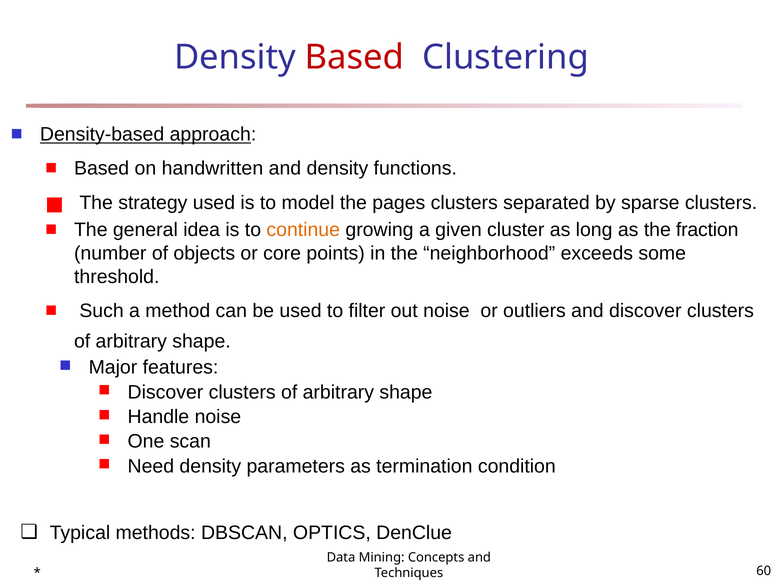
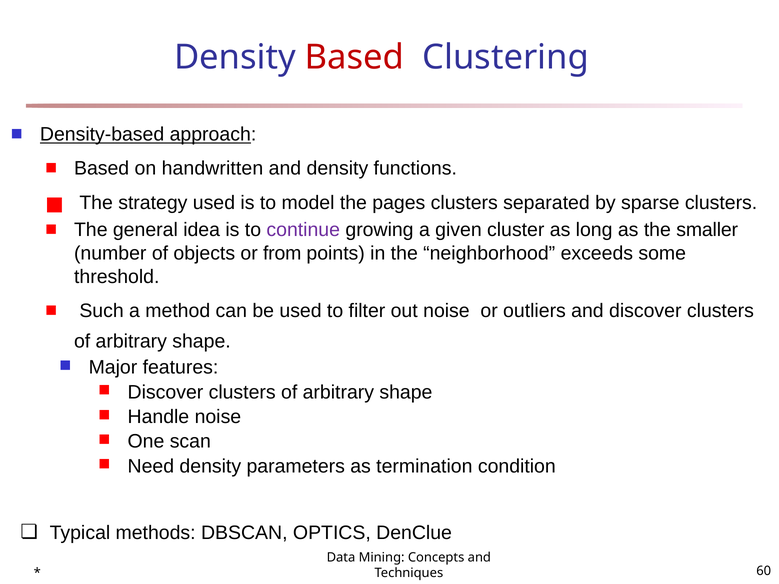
continue colour: orange -> purple
fraction: fraction -> smaller
core: core -> from
